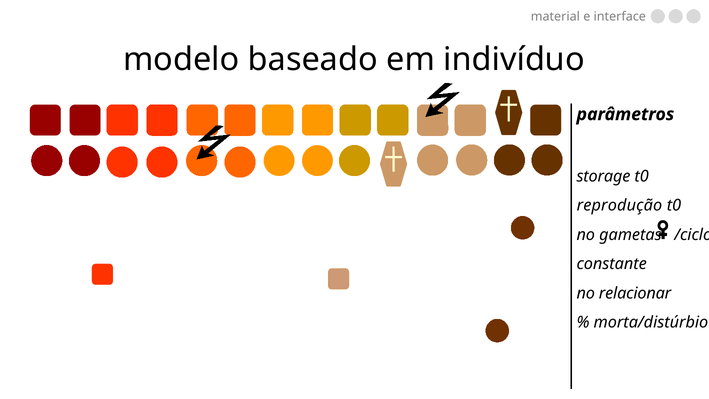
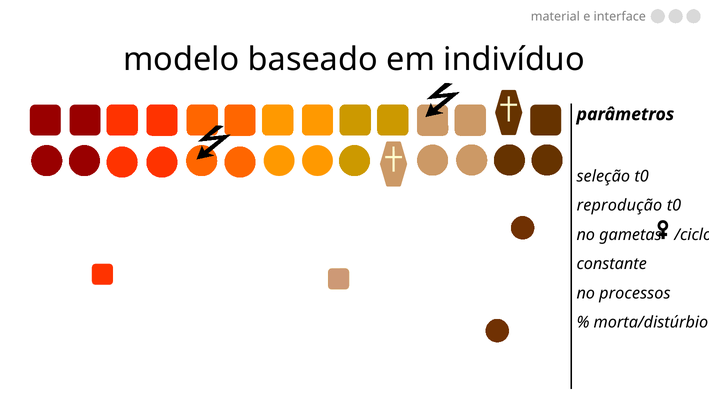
storage: storage -> seleção
relacionar: relacionar -> processos
